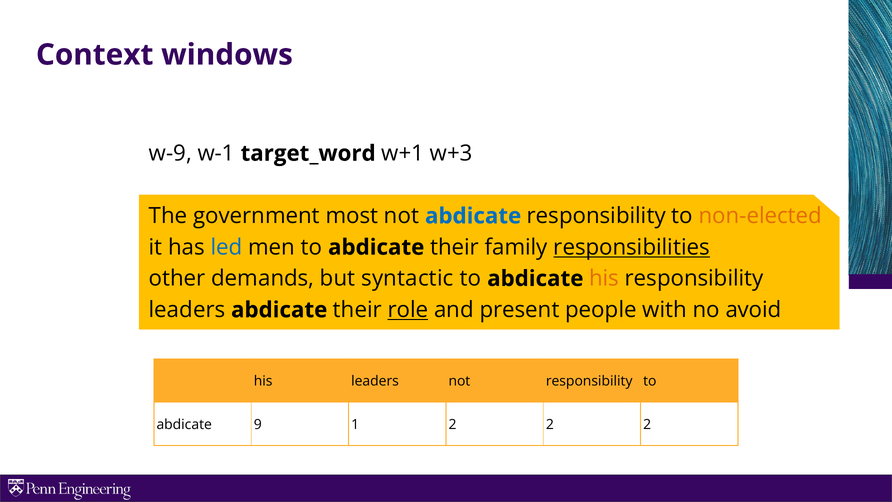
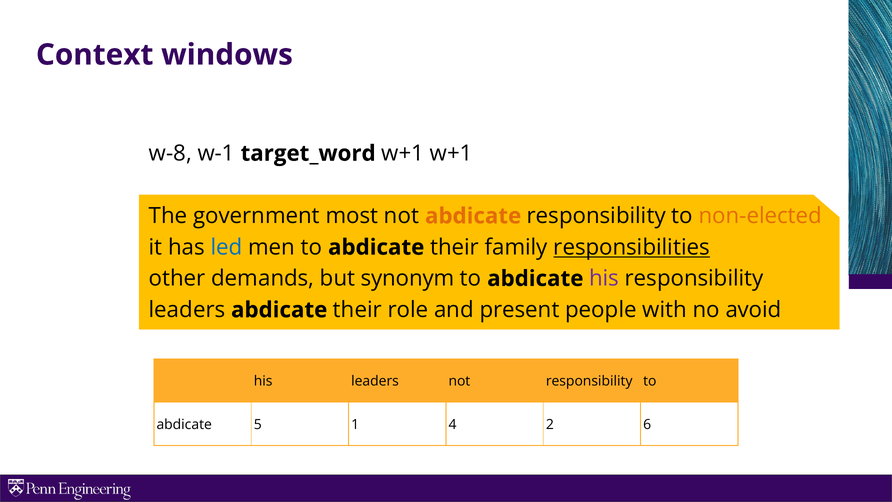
w-9: w-9 -> w-8
w+1 w+3: w+3 -> w+1
abdicate at (473, 216) colour: blue -> orange
syntactic: syntactic -> synonym
his at (604, 278) colour: orange -> purple
role underline: present -> none
9: 9 -> 5
1 2: 2 -> 4
2 at (647, 424): 2 -> 6
